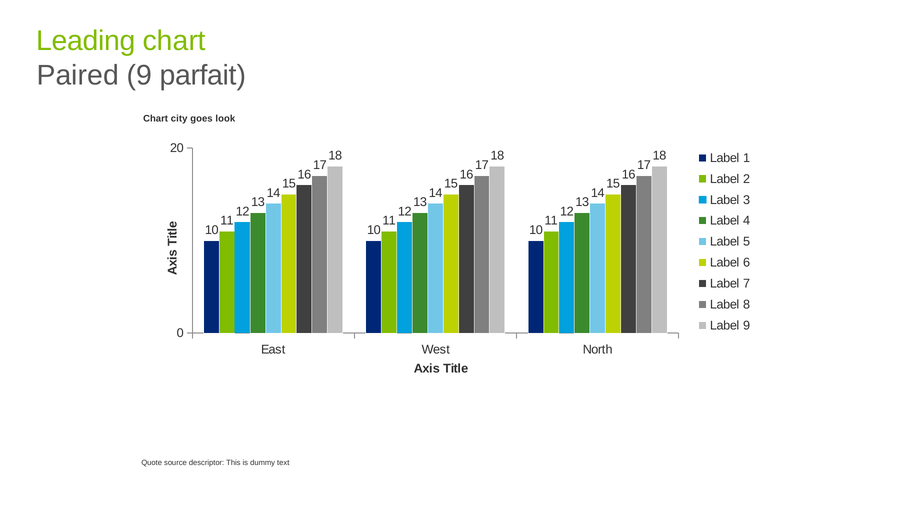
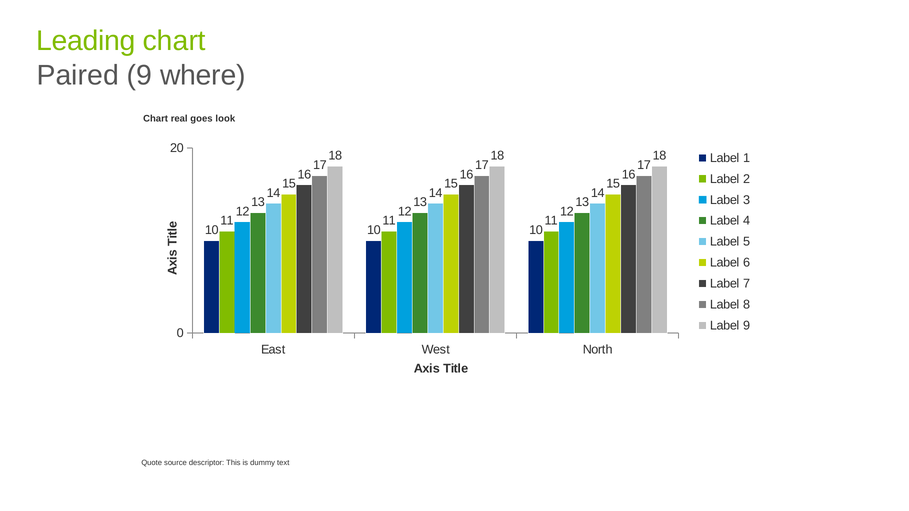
parfait: parfait -> where
city: city -> real
